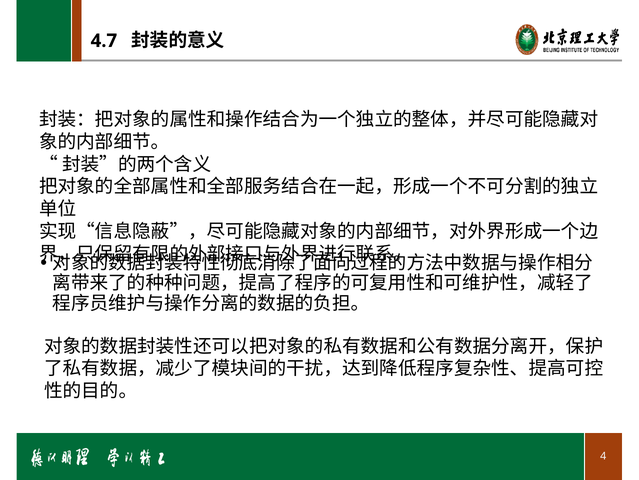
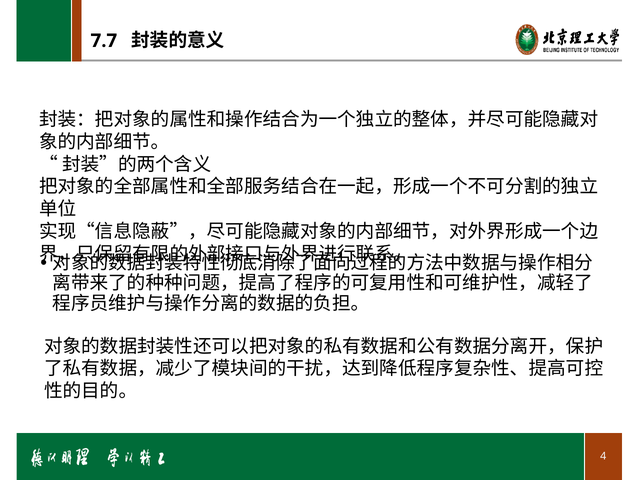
4.7: 4.7 -> 7.7
